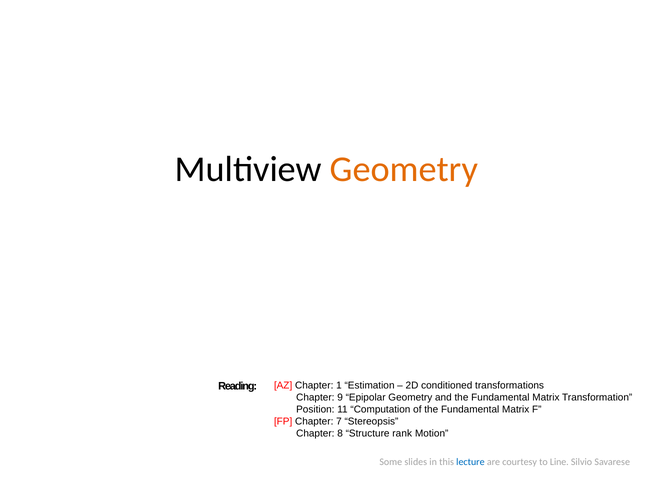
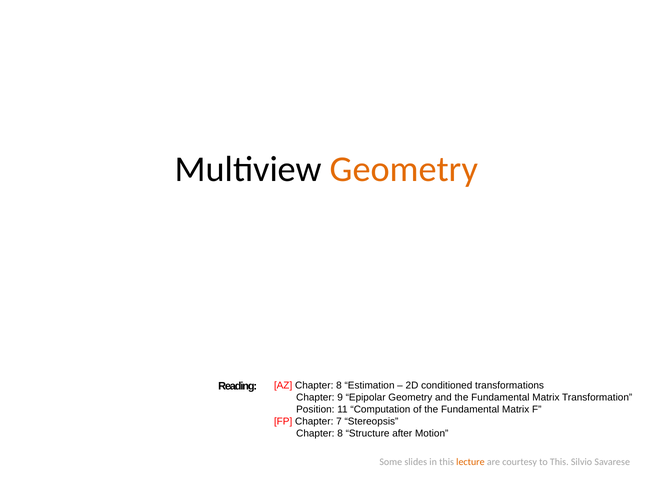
AZ Chapter 1: 1 -> 8
rank: rank -> after
lecture colour: blue -> orange
to Line: Line -> This
